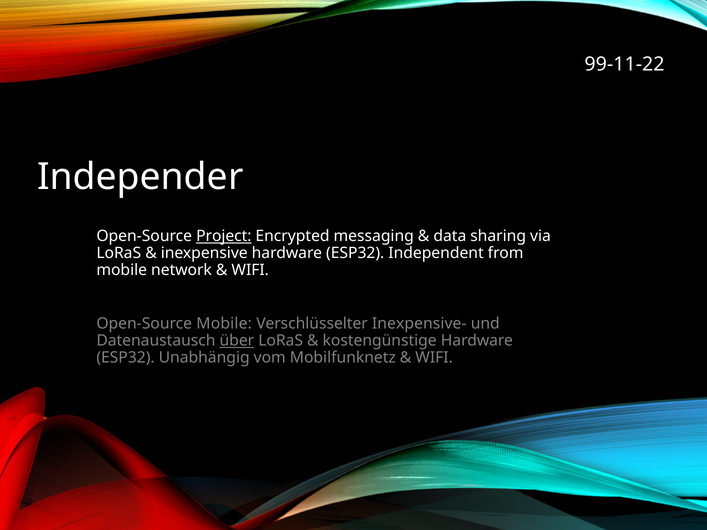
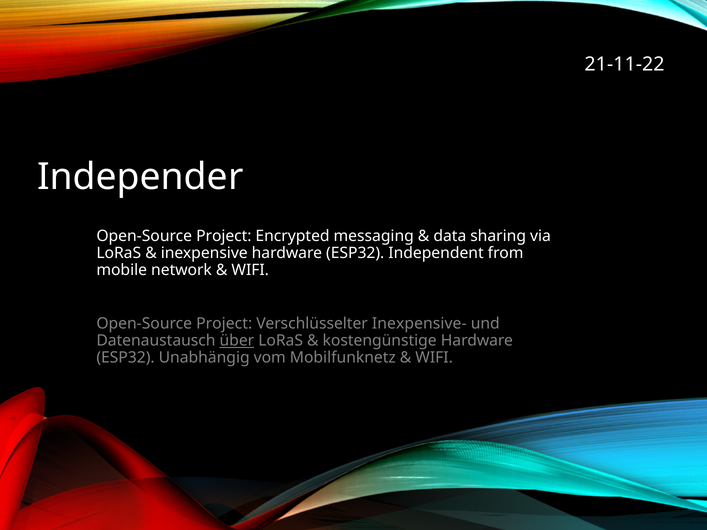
99-11-22: 99-11-22 -> 21-11-22
Project at (224, 236) underline: present -> none
Mobile at (224, 324): Mobile -> Project
